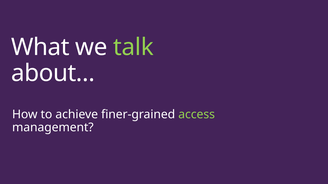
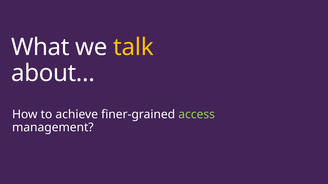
talk colour: light green -> yellow
